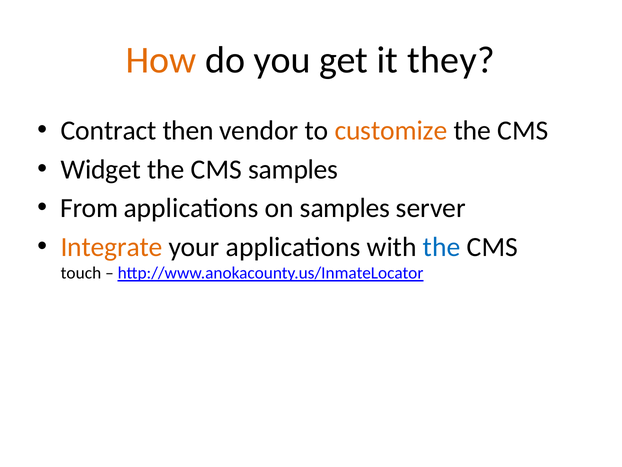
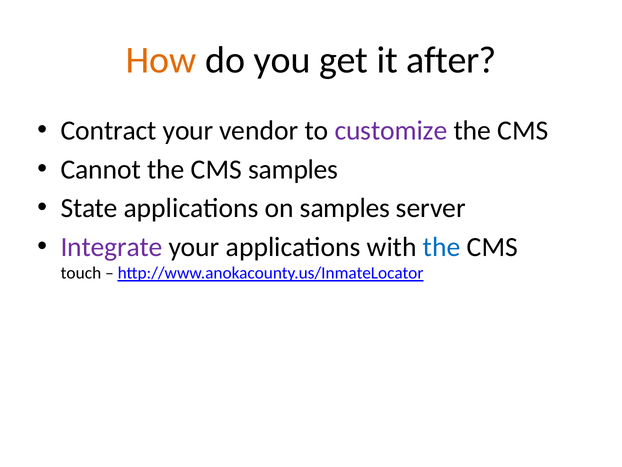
they: they -> after
Contract then: then -> your
customize colour: orange -> purple
Widget: Widget -> Cannot
From: From -> State
Integrate colour: orange -> purple
